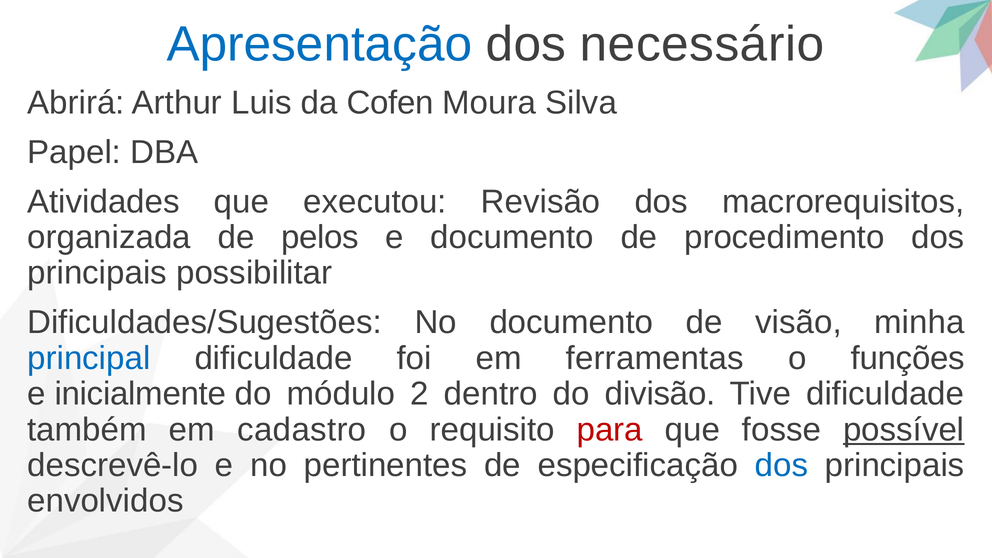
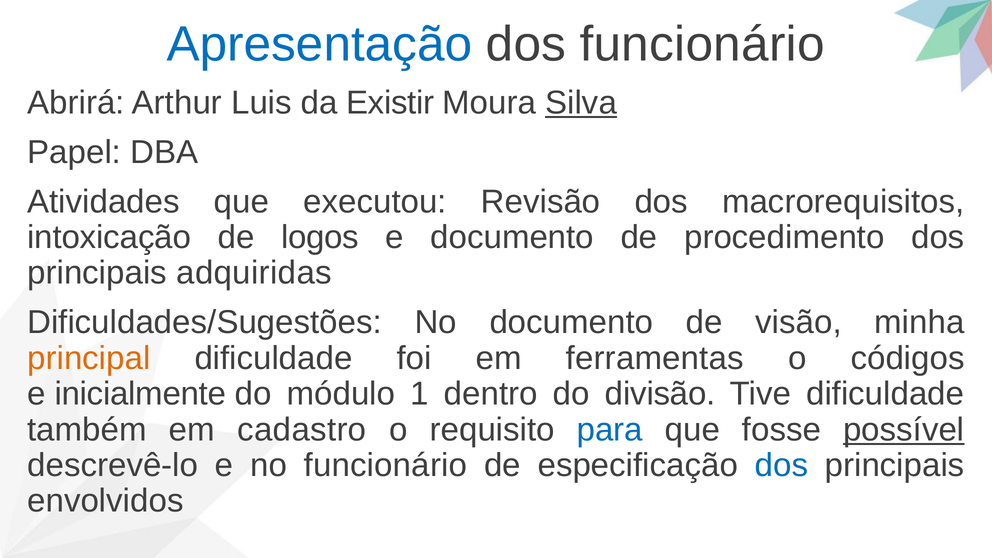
dos necessário: necessário -> funcionário
Cofen: Cofen -> Existir
Silva underline: none -> present
organizada: organizada -> intoxicação
pelos: pelos -> logos
possibilitar: possibilitar -> adquiridas
principal colour: blue -> orange
funções: funções -> códigos
2: 2 -> 1
para colour: red -> blue
no pertinentes: pertinentes -> funcionário
